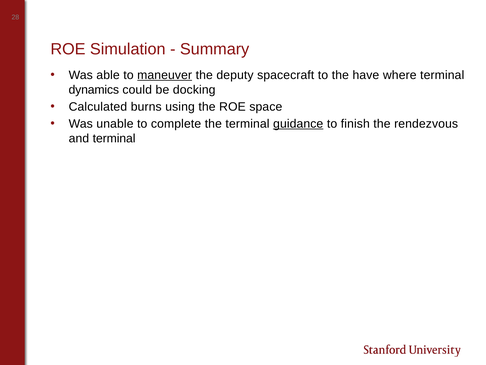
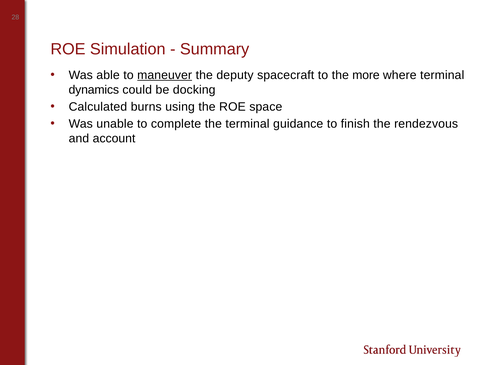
have: have -> more
guidance underline: present -> none
and terminal: terminal -> account
